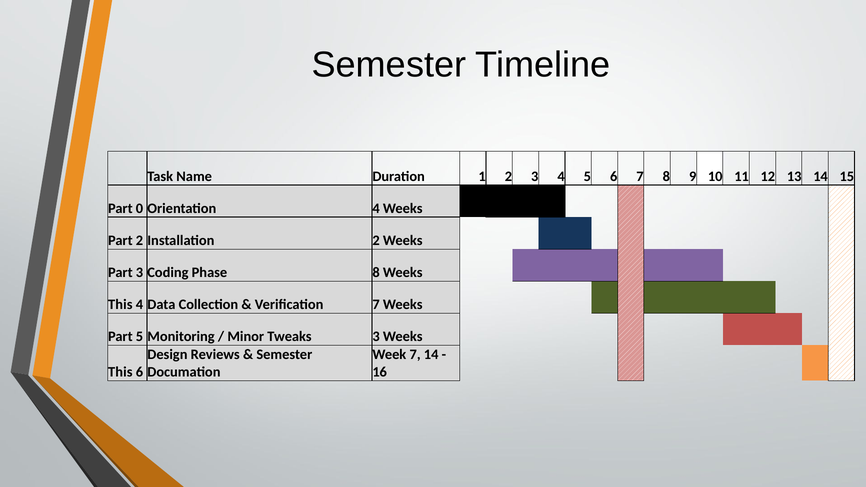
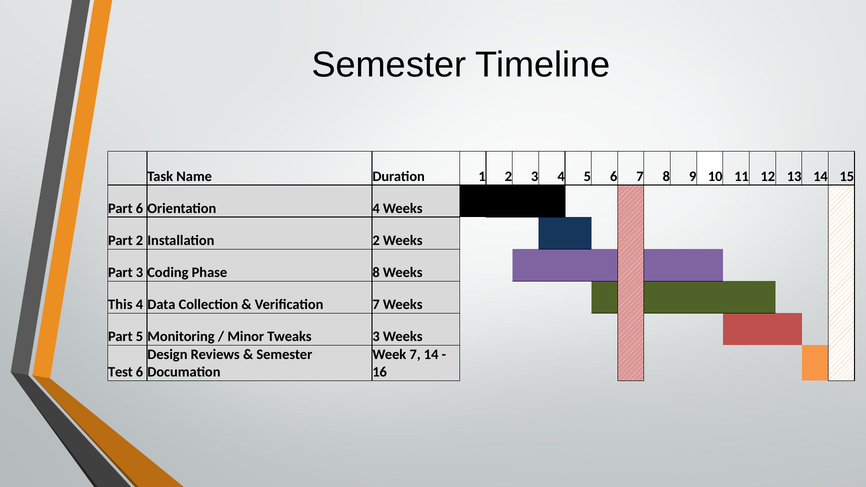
Part 0: 0 -> 6
This at (120, 372): This -> Test
